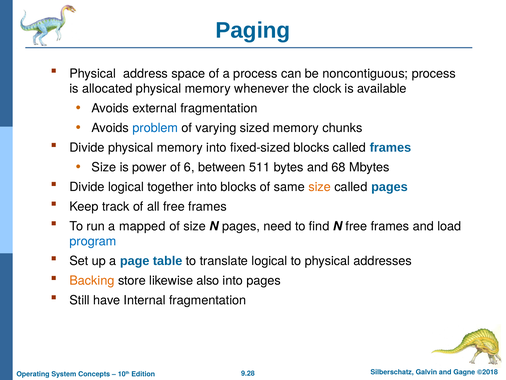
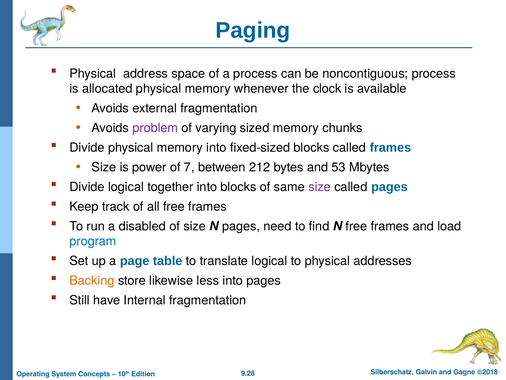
problem colour: blue -> purple
6: 6 -> 7
511: 511 -> 212
68: 68 -> 53
size at (320, 187) colour: orange -> purple
mapped: mapped -> disabled
also: also -> less
